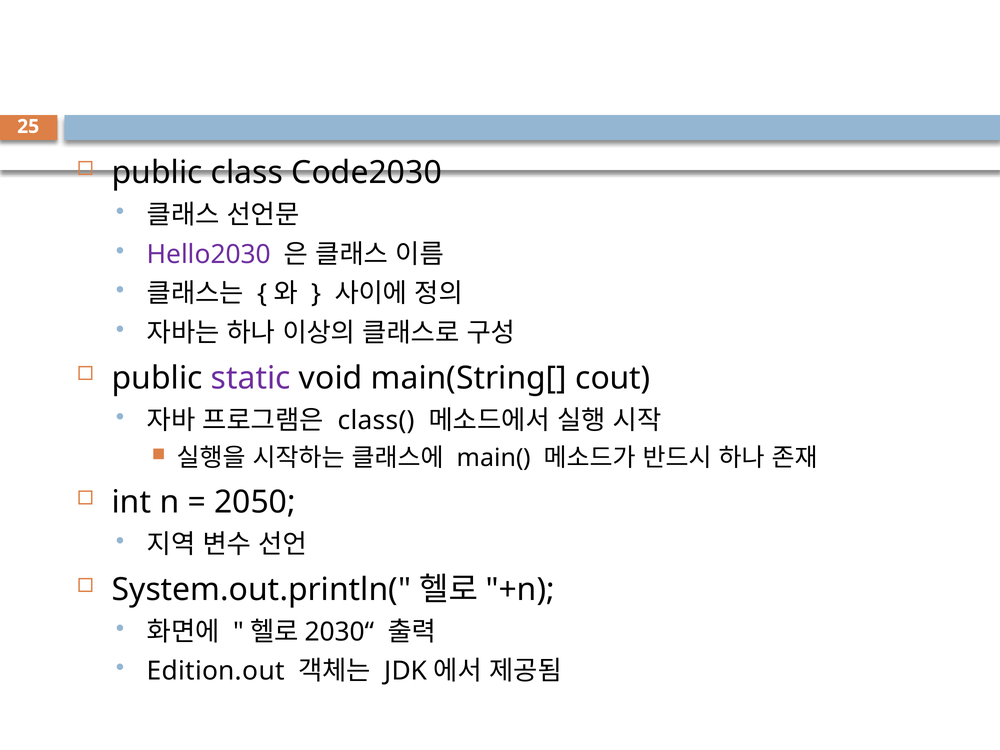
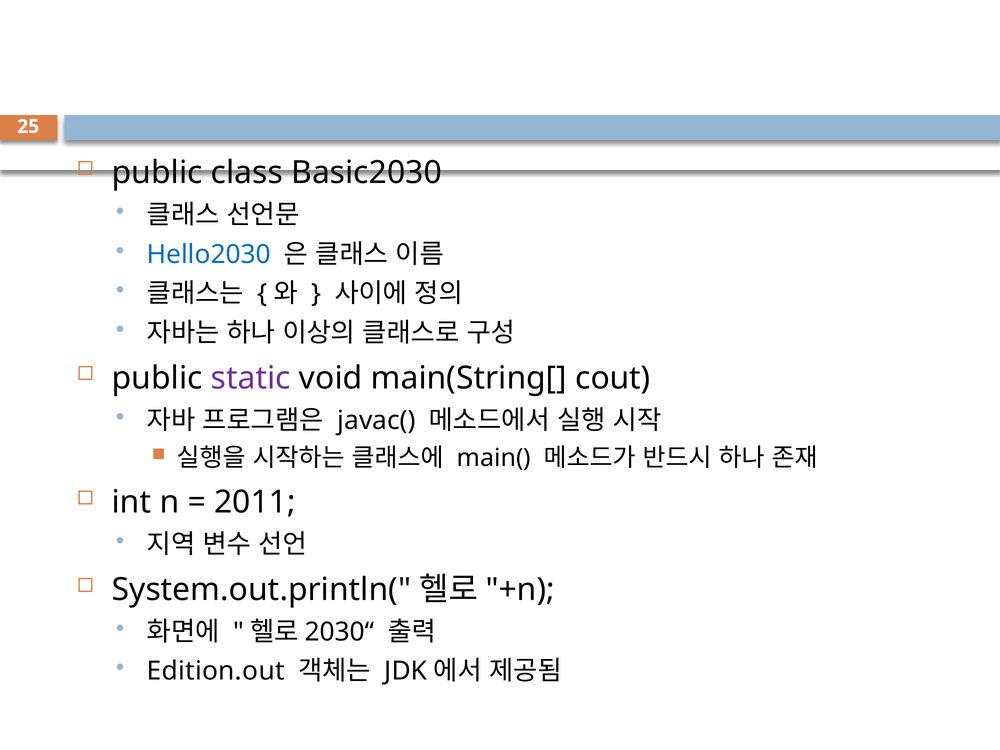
Code2030: Code2030 -> Basic2030
Hello2030 colour: purple -> blue
class(: class( -> javac(
2050: 2050 -> 2011
